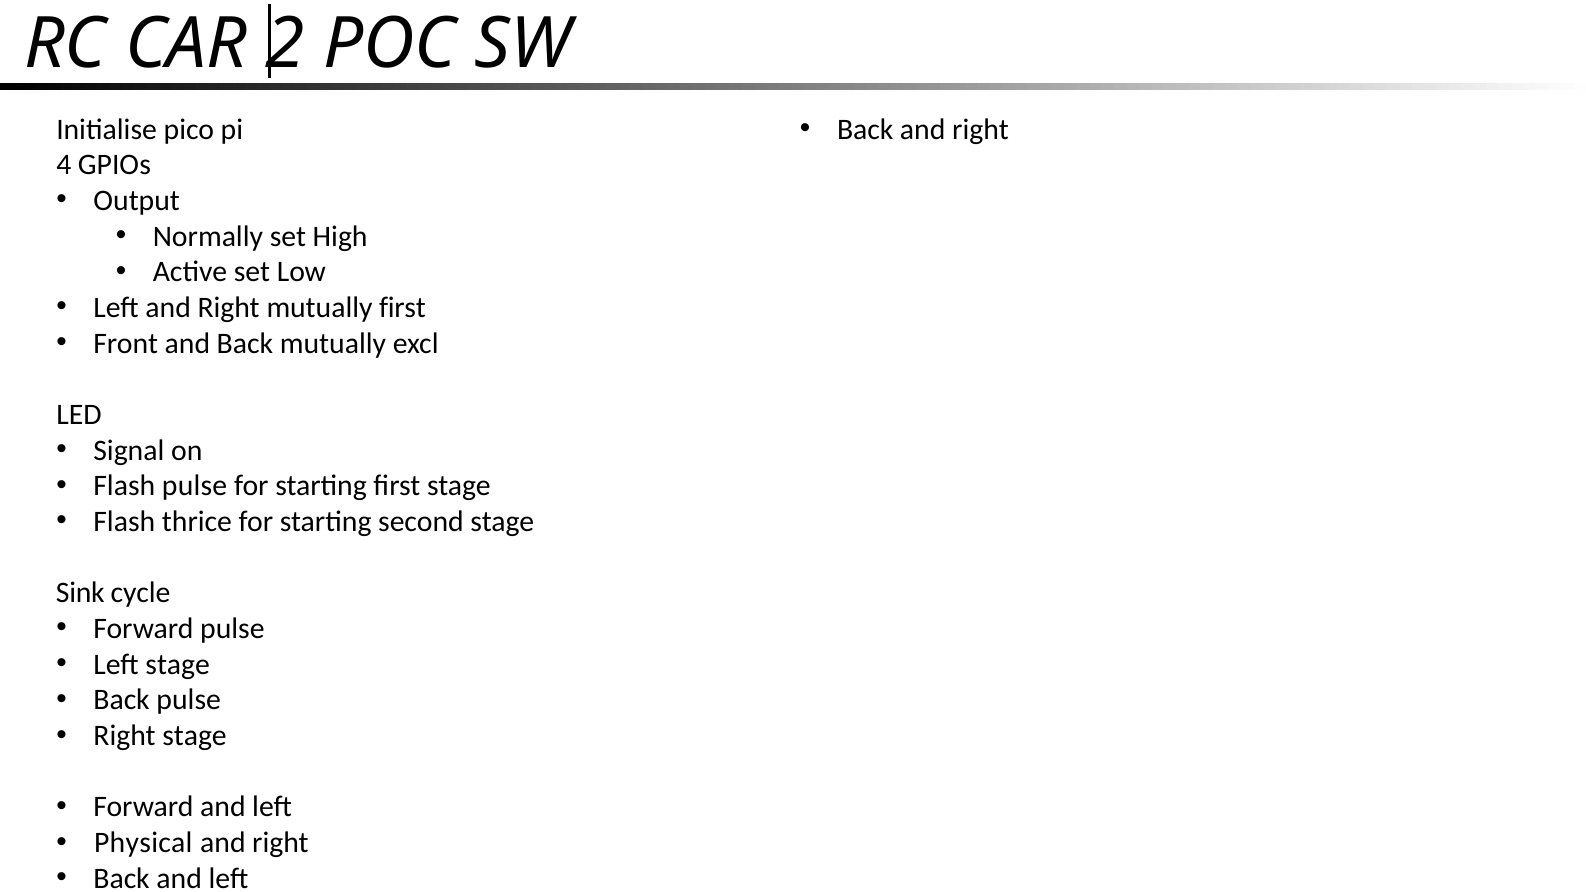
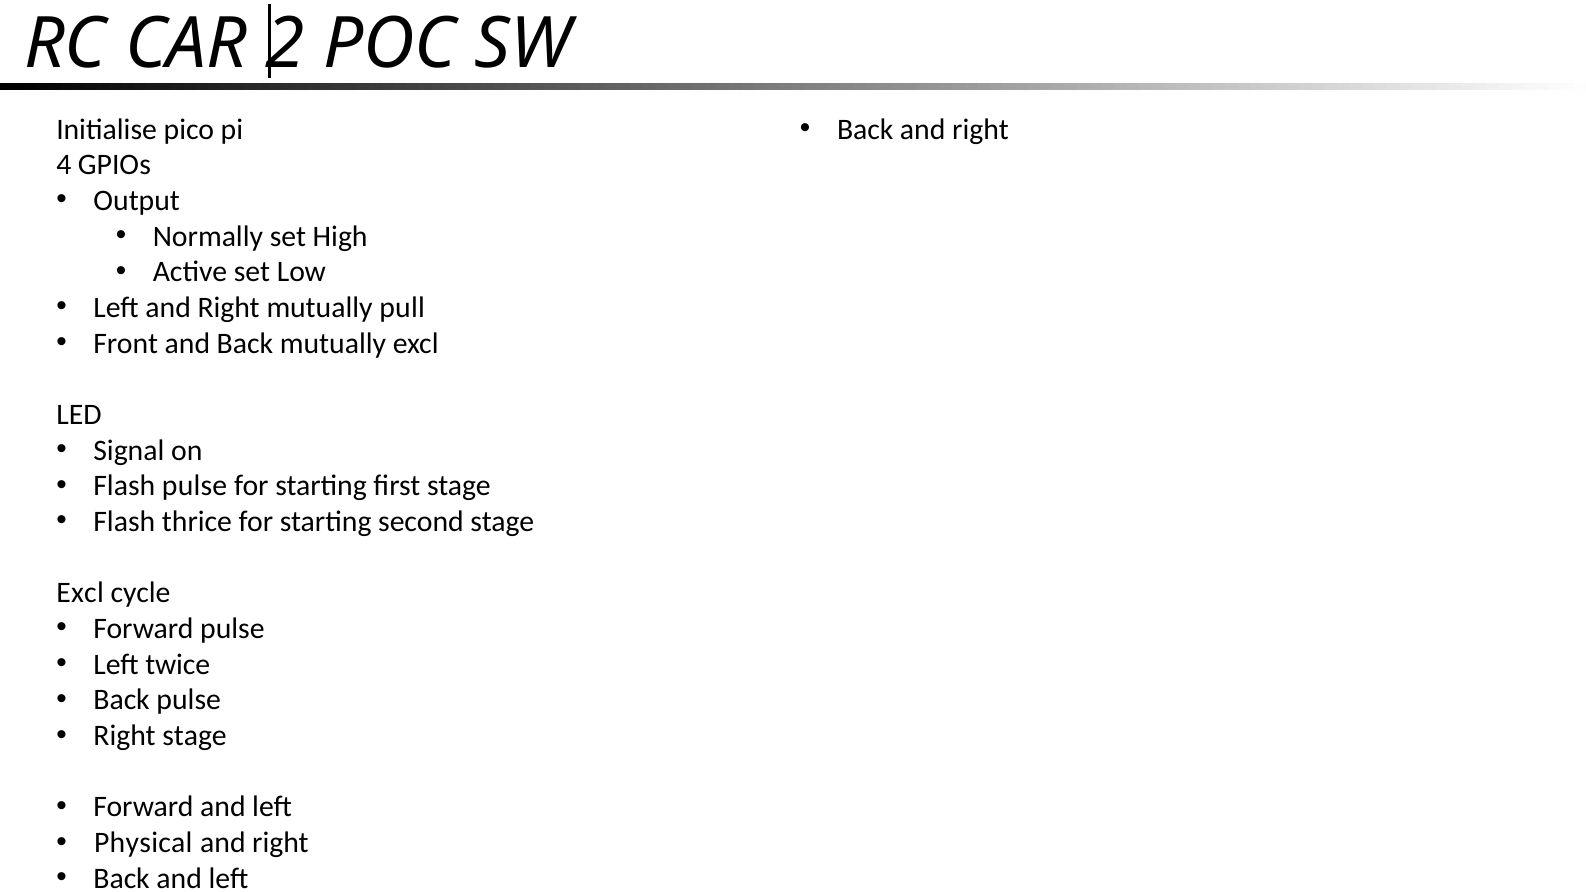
mutually first: first -> pull
Sink at (80, 593): Sink -> Excl
Left stage: stage -> twice
